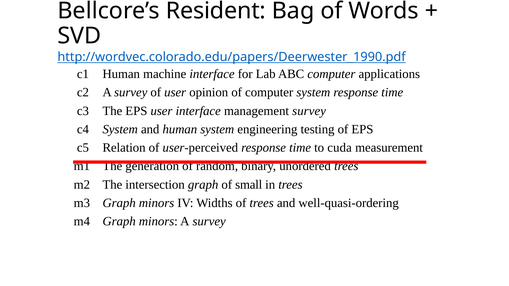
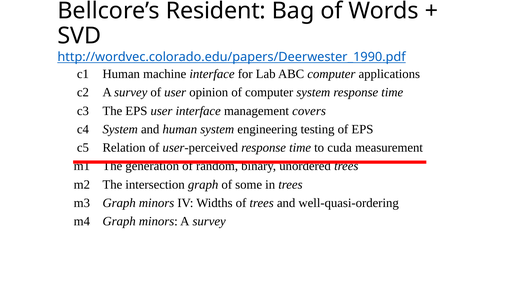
management survey: survey -> covers
small: small -> some
